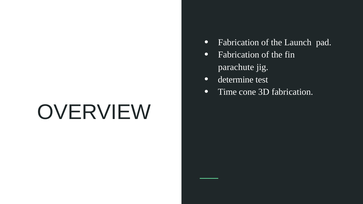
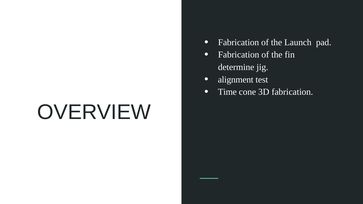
parachute: parachute -> determine
determine: determine -> alignment
